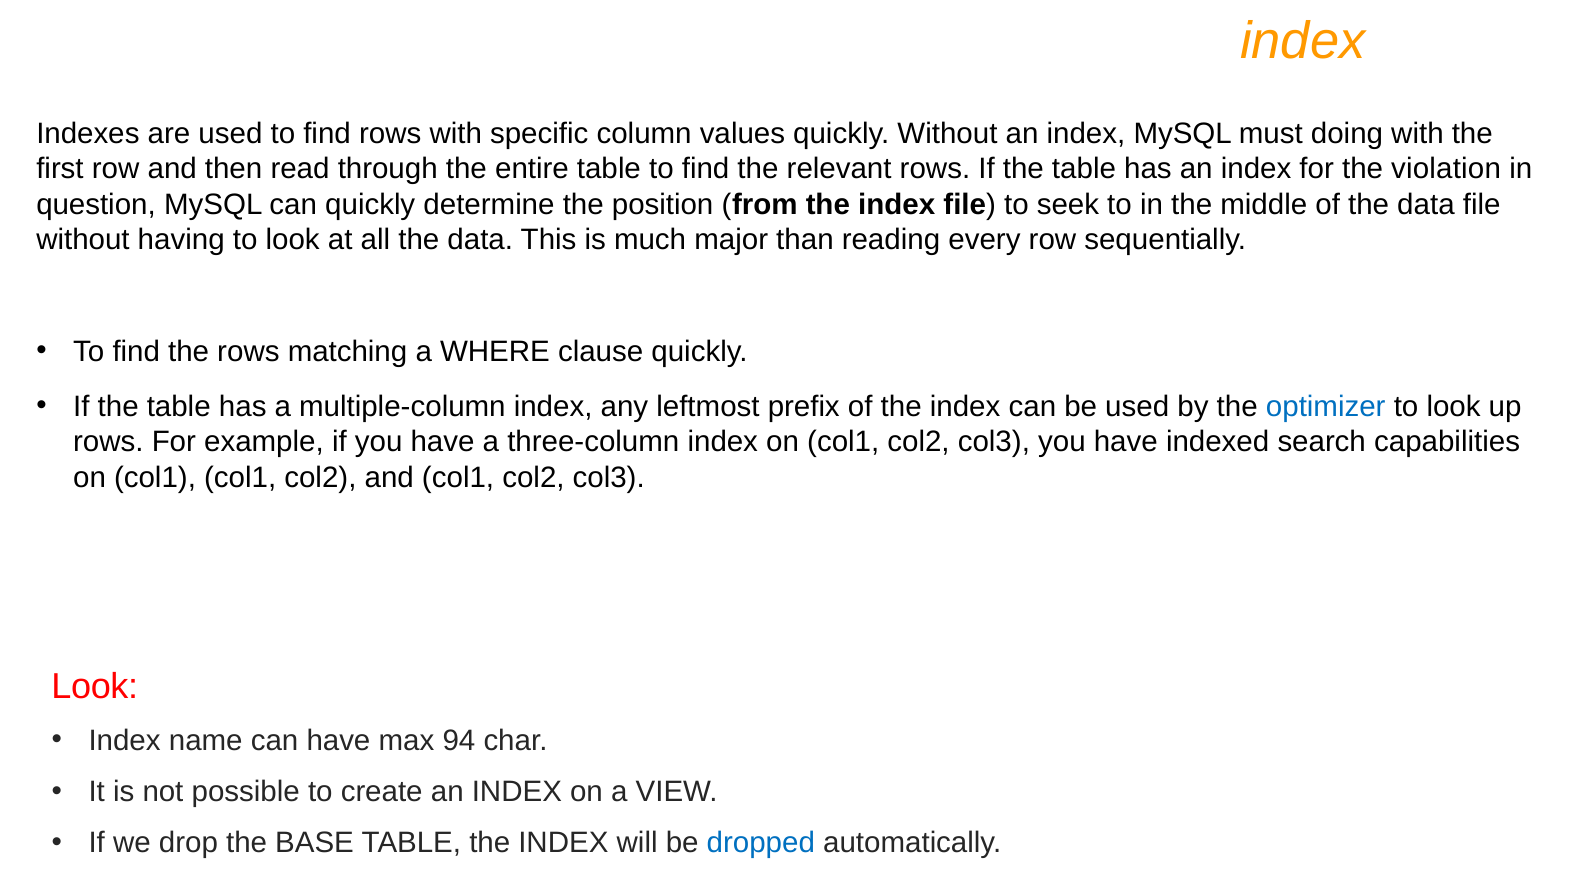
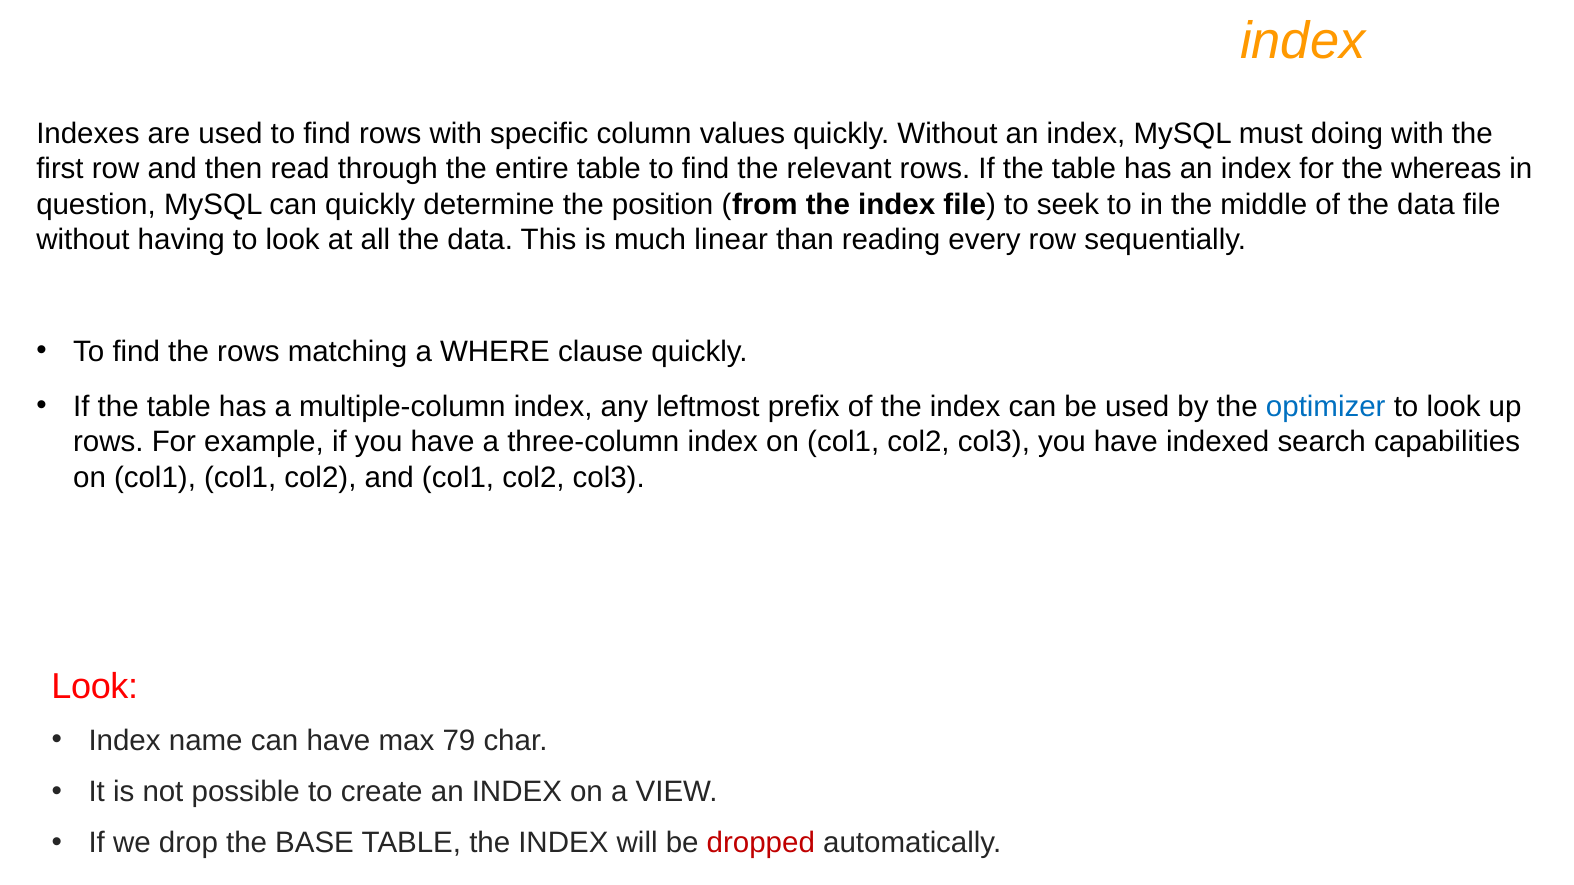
violation: violation -> whereas
major: major -> linear
94: 94 -> 79
dropped colour: blue -> red
